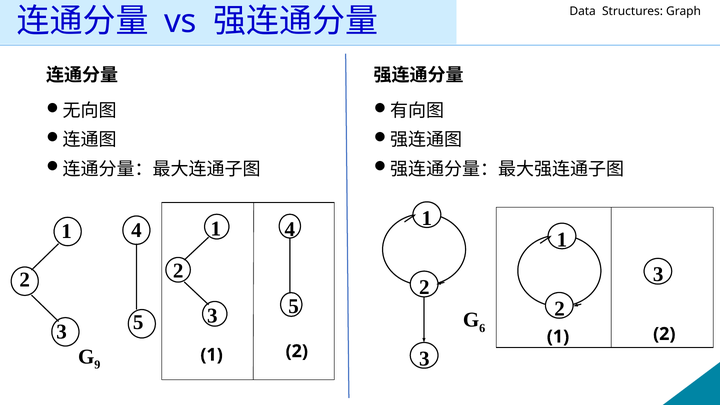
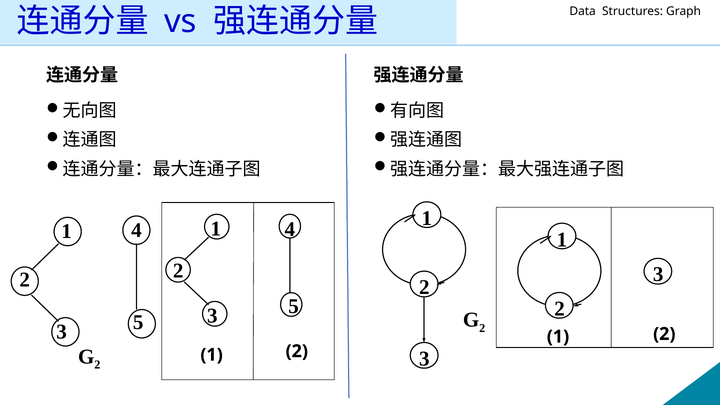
6 at (482, 328): 6 -> 2
9 at (97, 365): 9 -> 2
